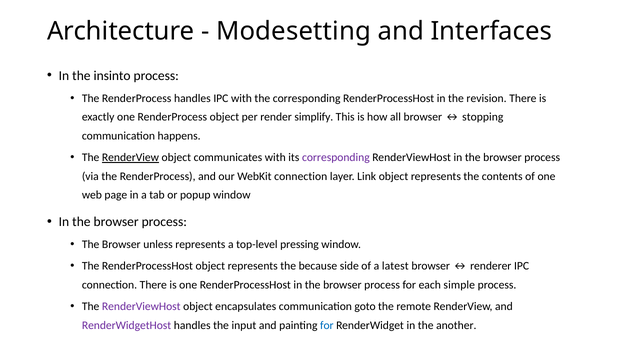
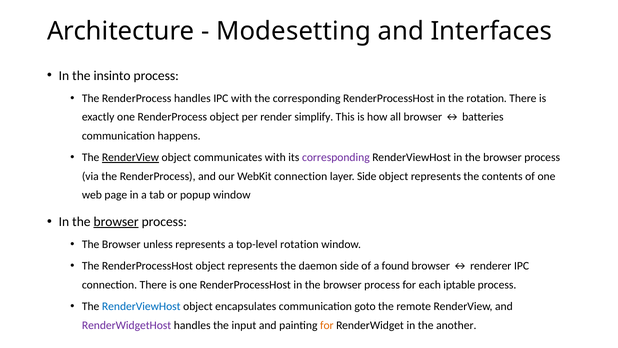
the revision: revision -> rotation
stopping: stopping -> batteries
layer Link: Link -> Side
browser at (116, 222) underline: none -> present
top-level pressing: pressing -> rotation
because: because -> daemon
latest: latest -> found
simple: simple -> iptable
RenderViewHost at (141, 306) colour: purple -> blue
for at (327, 325) colour: blue -> orange
